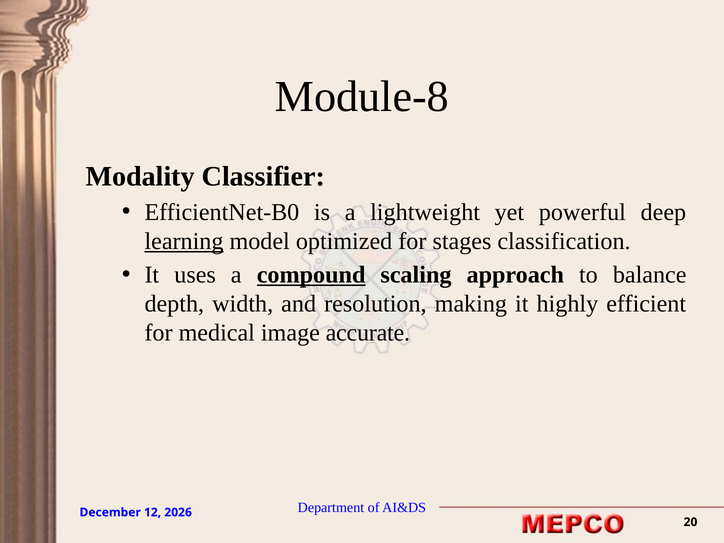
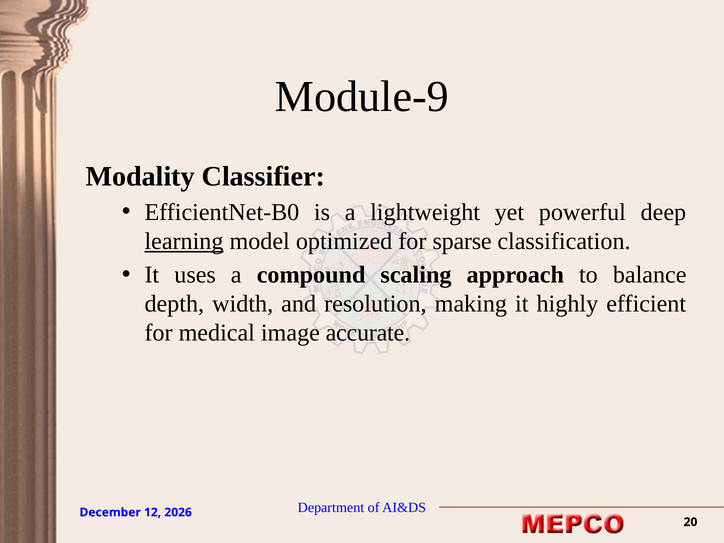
Module-8: Module-8 -> Module-9
stages: stages -> sparse
compound underline: present -> none
